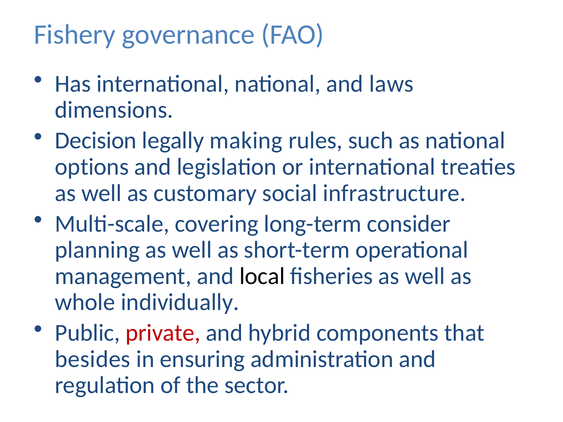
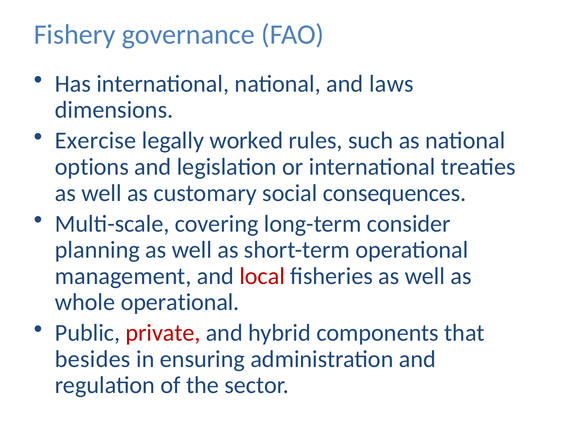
Decision: Decision -> Exercise
making: making -> worked
infrastructure: infrastructure -> consequences
local colour: black -> red
whole individually: individually -> operational
